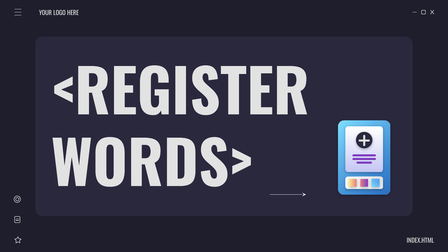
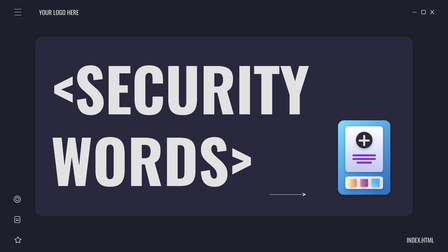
<REGISTER: <REGISTER -> <SECURITY
